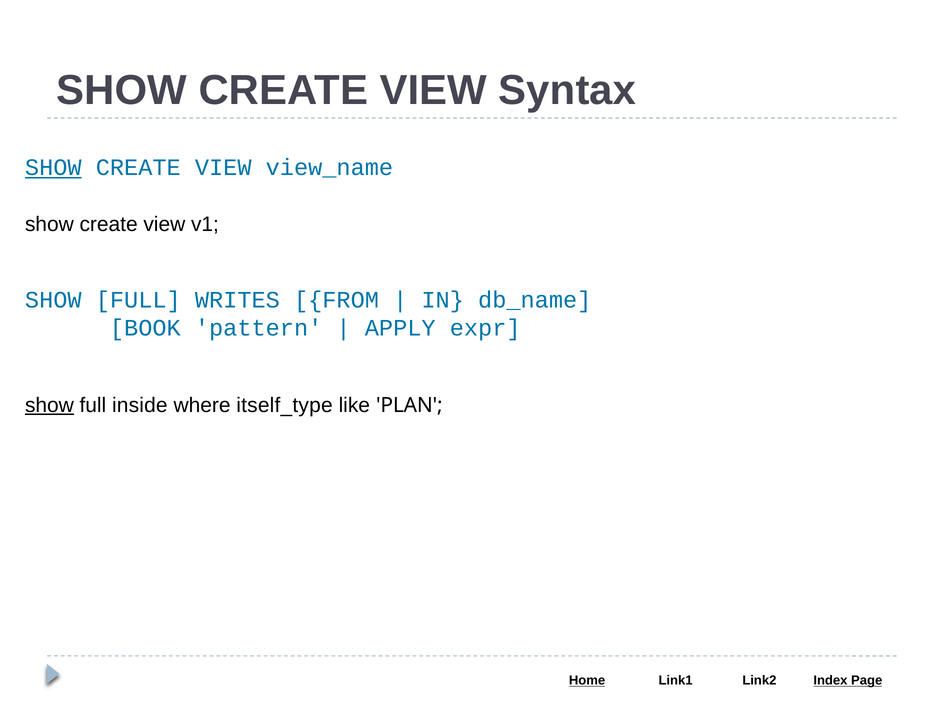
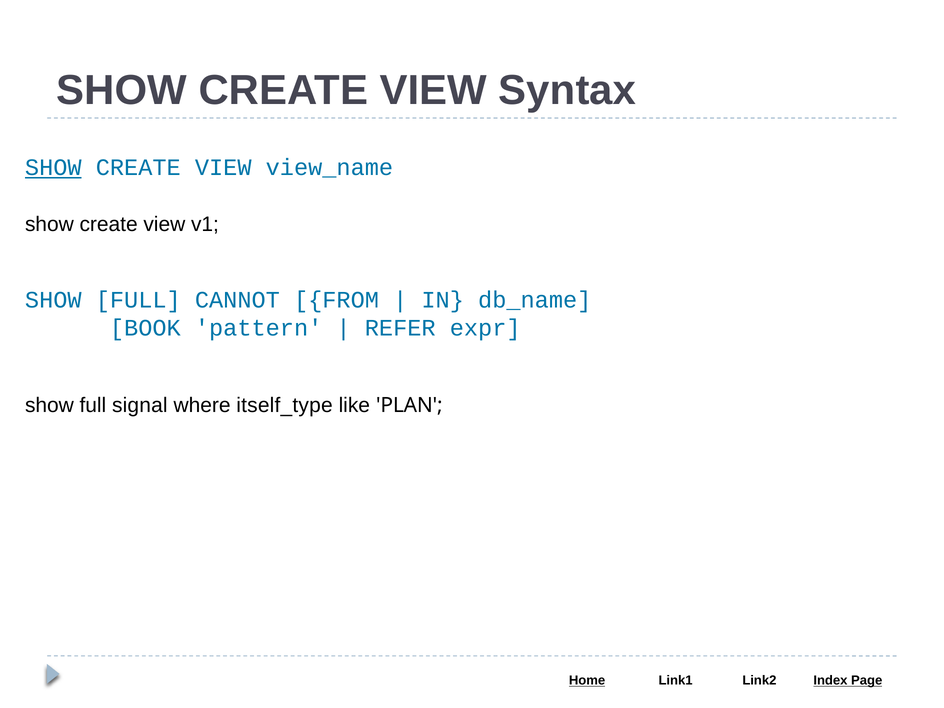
WRITES: WRITES -> CANNOT
APPLY: APPLY -> REFER
show at (49, 405) underline: present -> none
inside: inside -> signal
